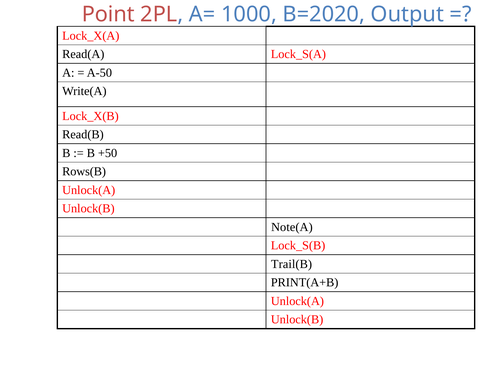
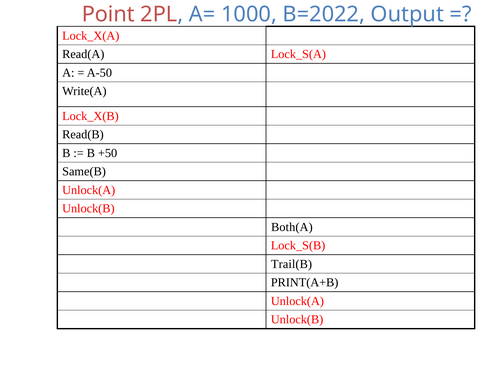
B=2020: B=2020 -> B=2022
Rows(B: Rows(B -> Same(B
Note(A: Note(A -> Both(A
